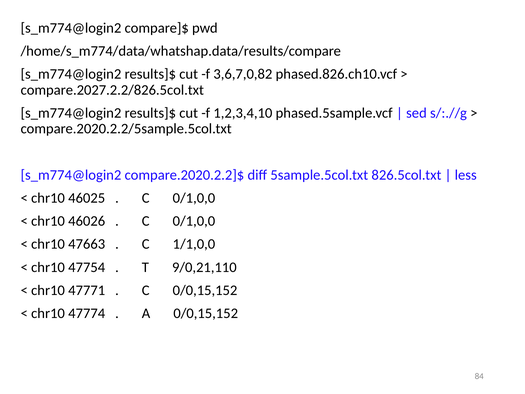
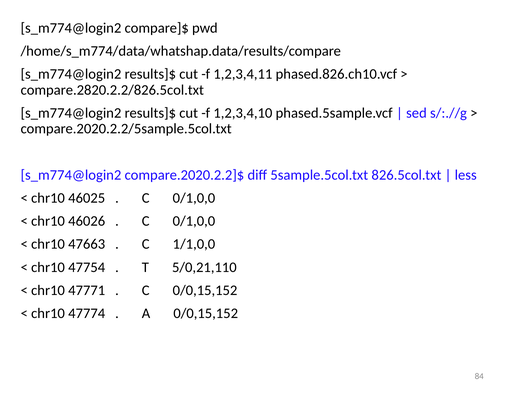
3,6,7,0,82: 3,6,7,0,82 -> 1,2,3,4,11
compare.2027.2.2/826.5col.txt: compare.2027.2.2/826.5col.txt -> compare.2820.2.2/826.5col.txt
9/0,21,110: 9/0,21,110 -> 5/0,21,110
